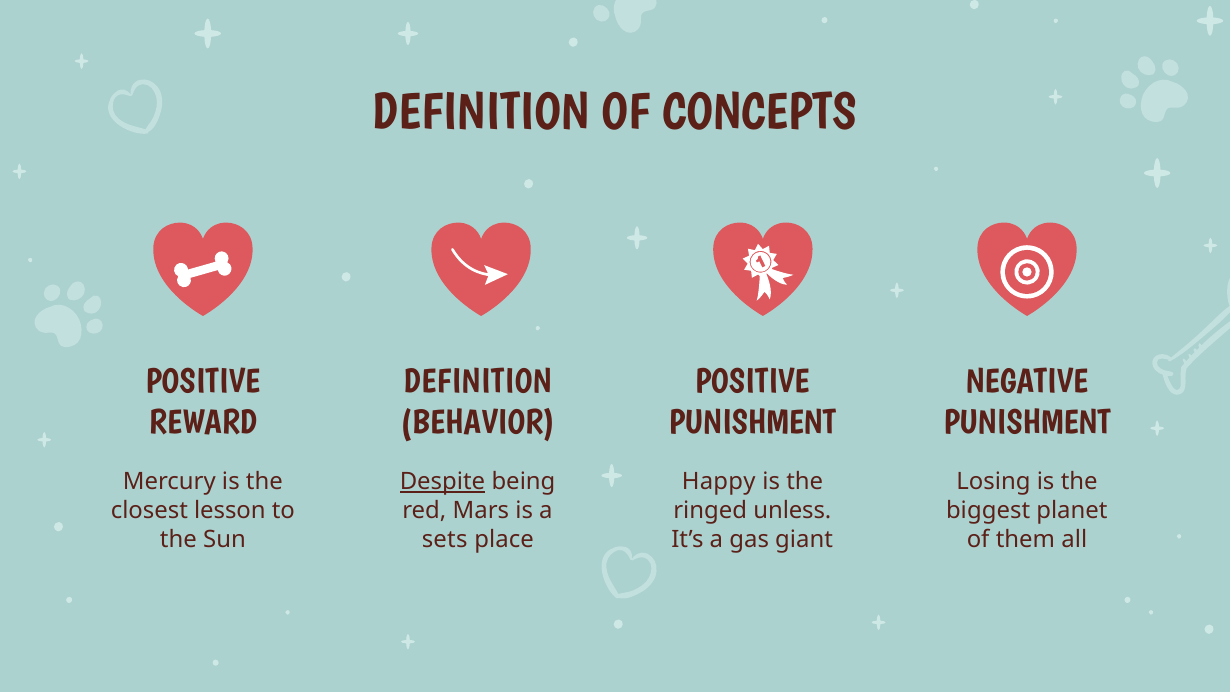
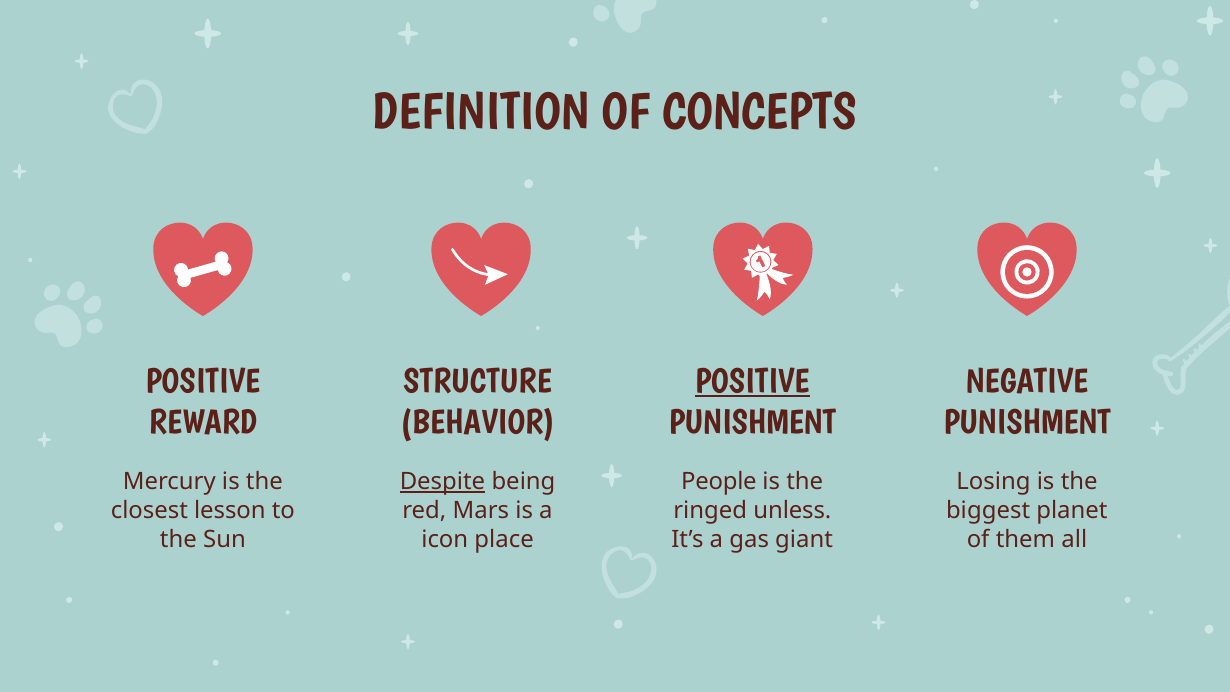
DEFINITION at (477, 381): DEFINITION -> STRUCTURE
POSITIVE at (752, 381) underline: none -> present
Happy: Happy -> People
sets: sets -> icon
